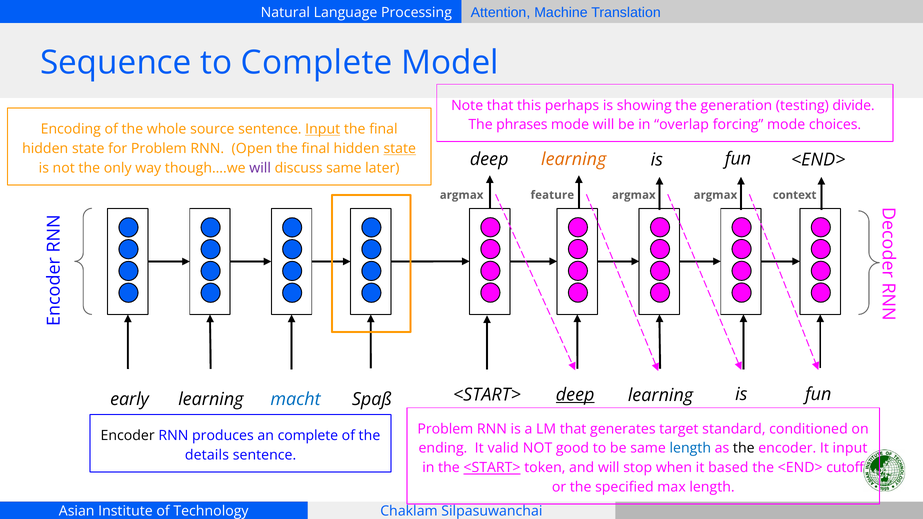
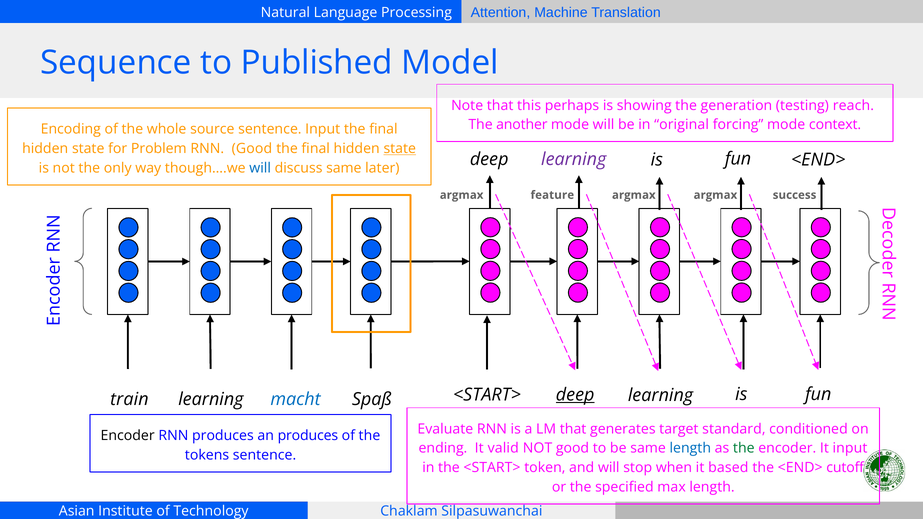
to Complete: Complete -> Published
divide: divide -> reach
phrases: phrases -> another
overlap: overlap -> original
choices: choices -> context
Input at (323, 129) underline: present -> none
RNN Open: Open -> Good
learning at (574, 159) colour: orange -> purple
will at (260, 168) colour: purple -> blue
context: context -> success
early: early -> train
Problem at (445, 429): Problem -> Evaluate
an complete: complete -> produces
the at (744, 449) colour: black -> green
details: details -> tokens
<START> at (492, 468) underline: present -> none
